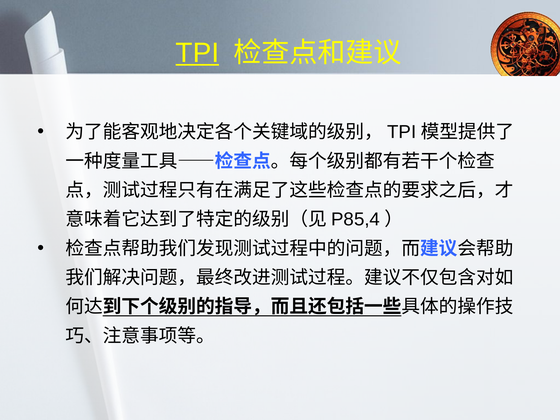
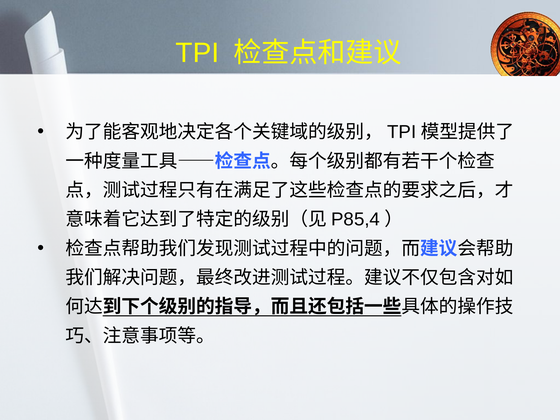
TPI underline: present -> none
